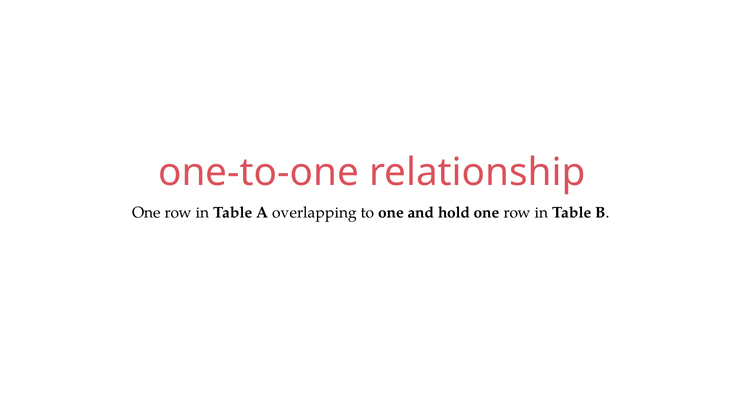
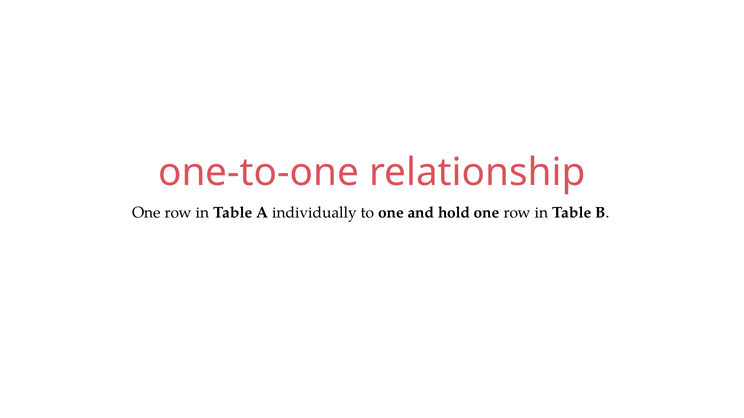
overlapping: overlapping -> individually
